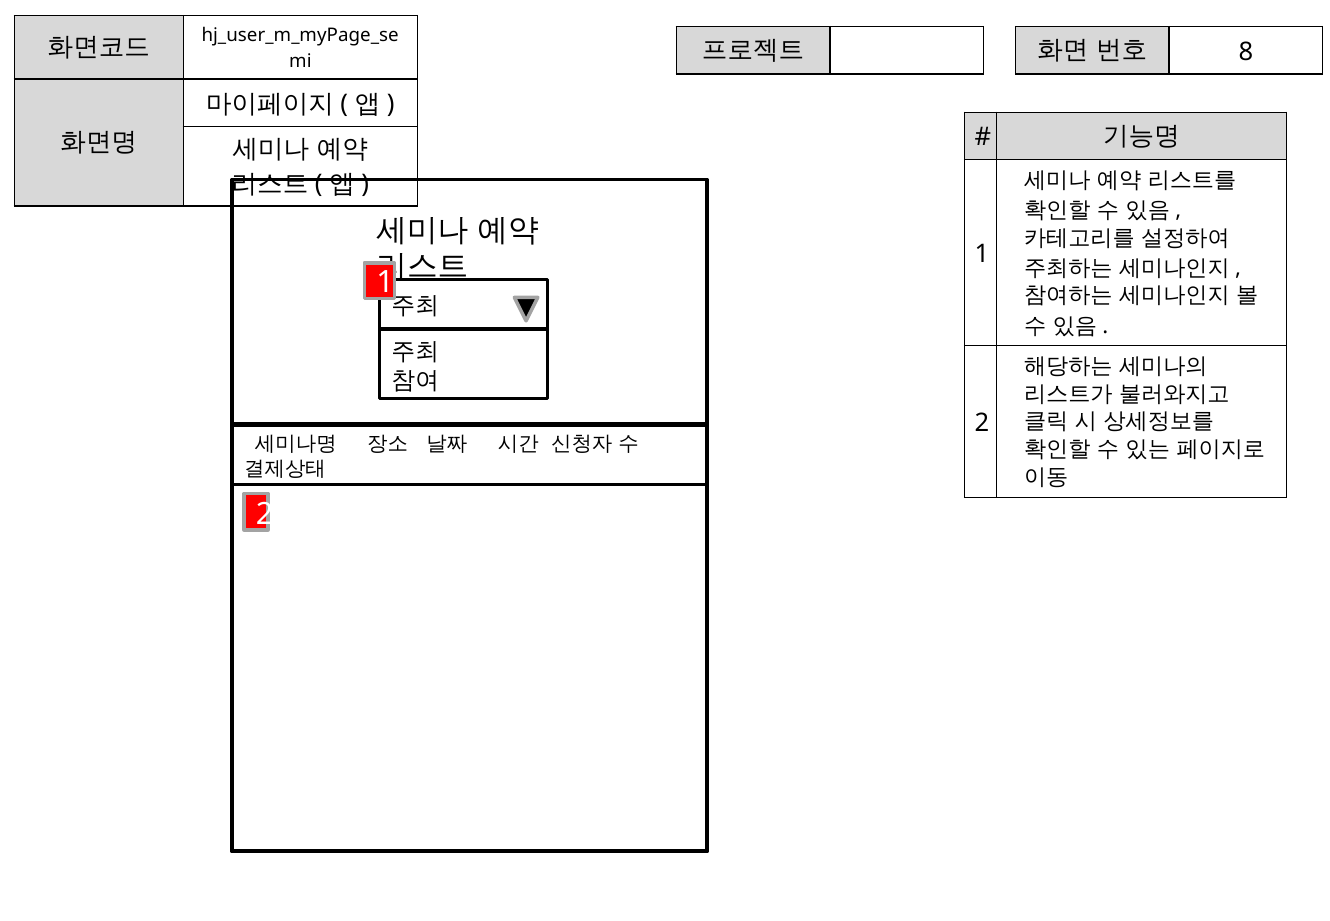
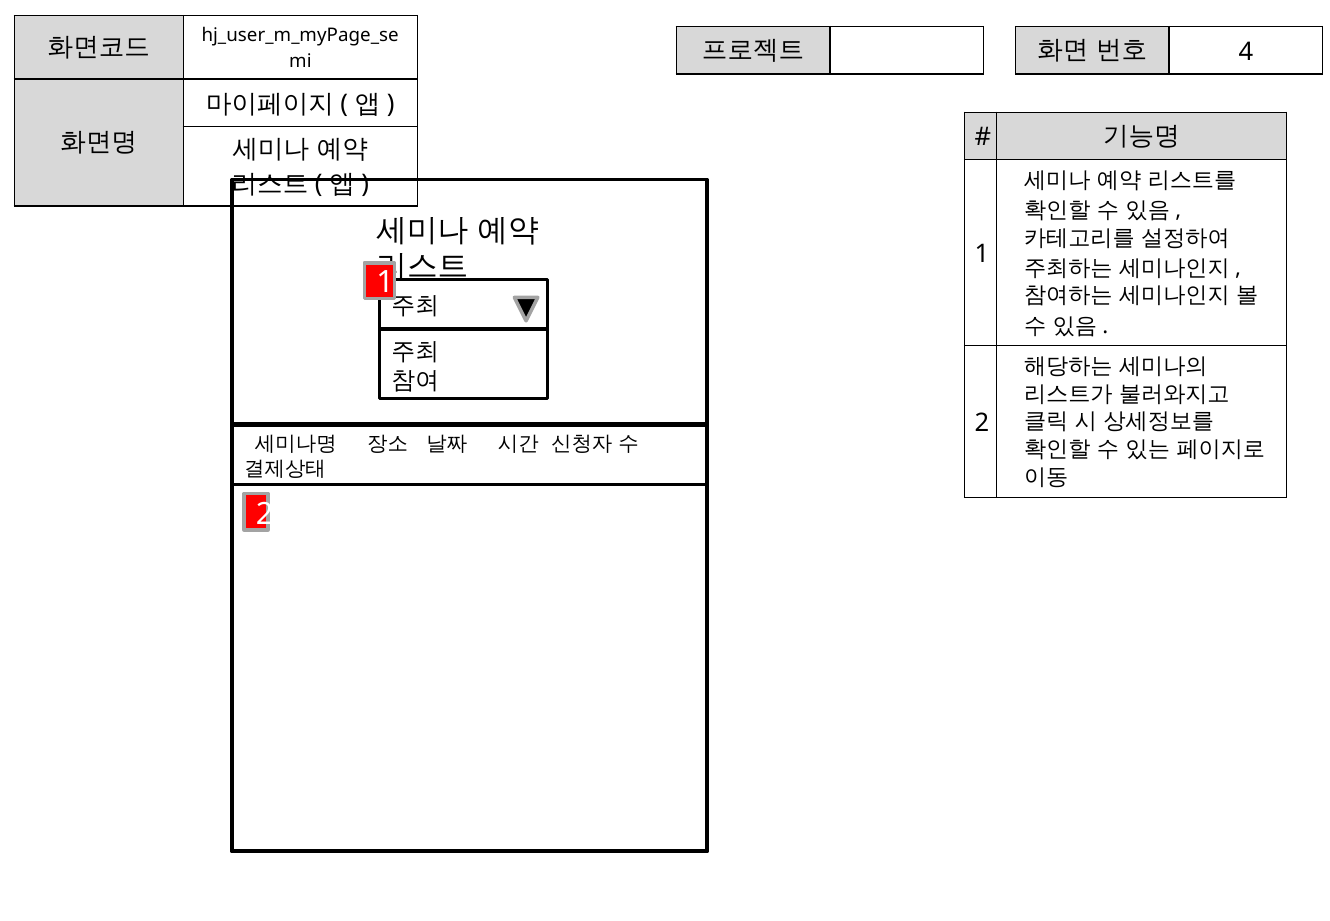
8: 8 -> 4
